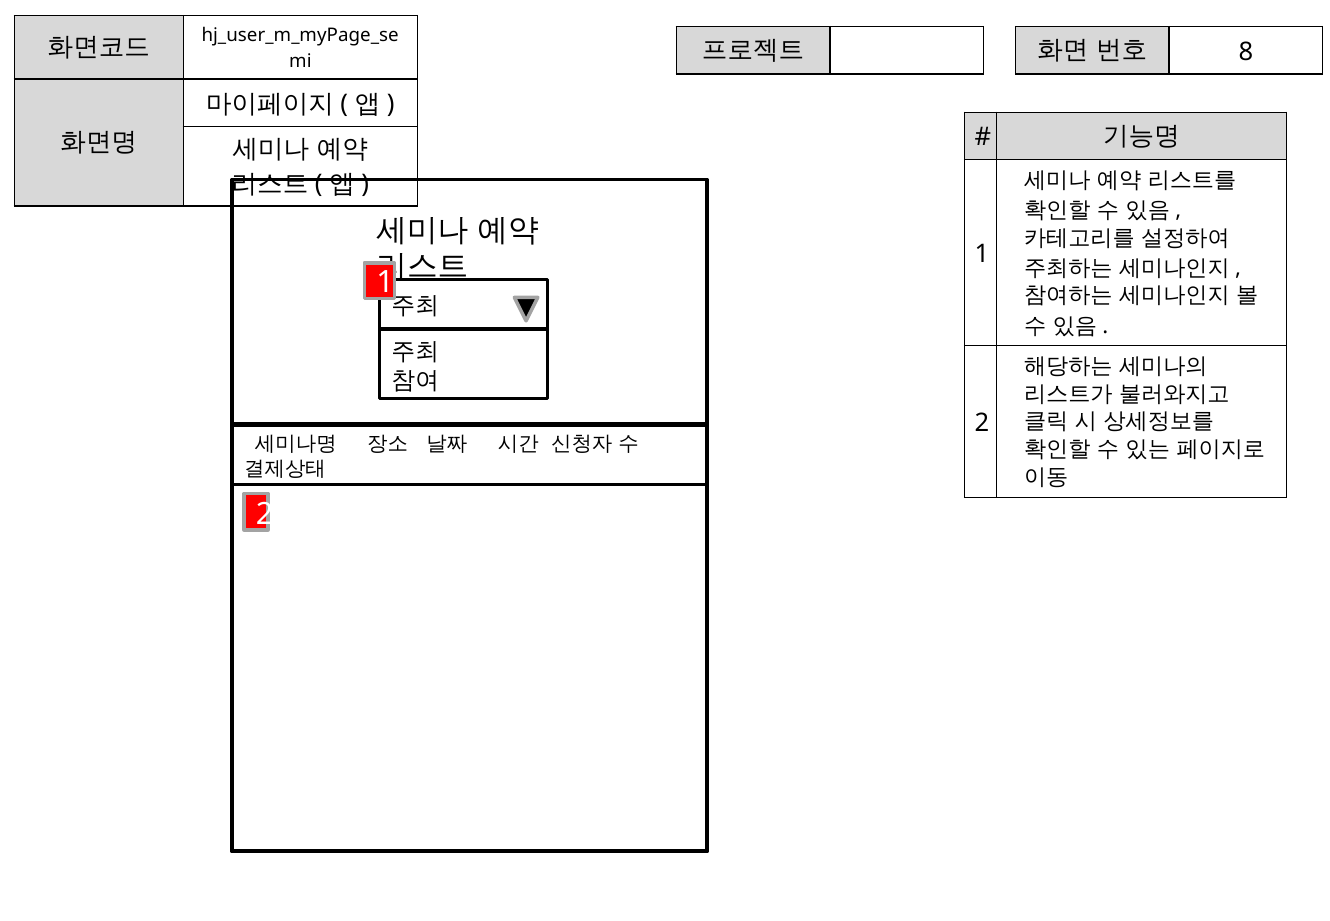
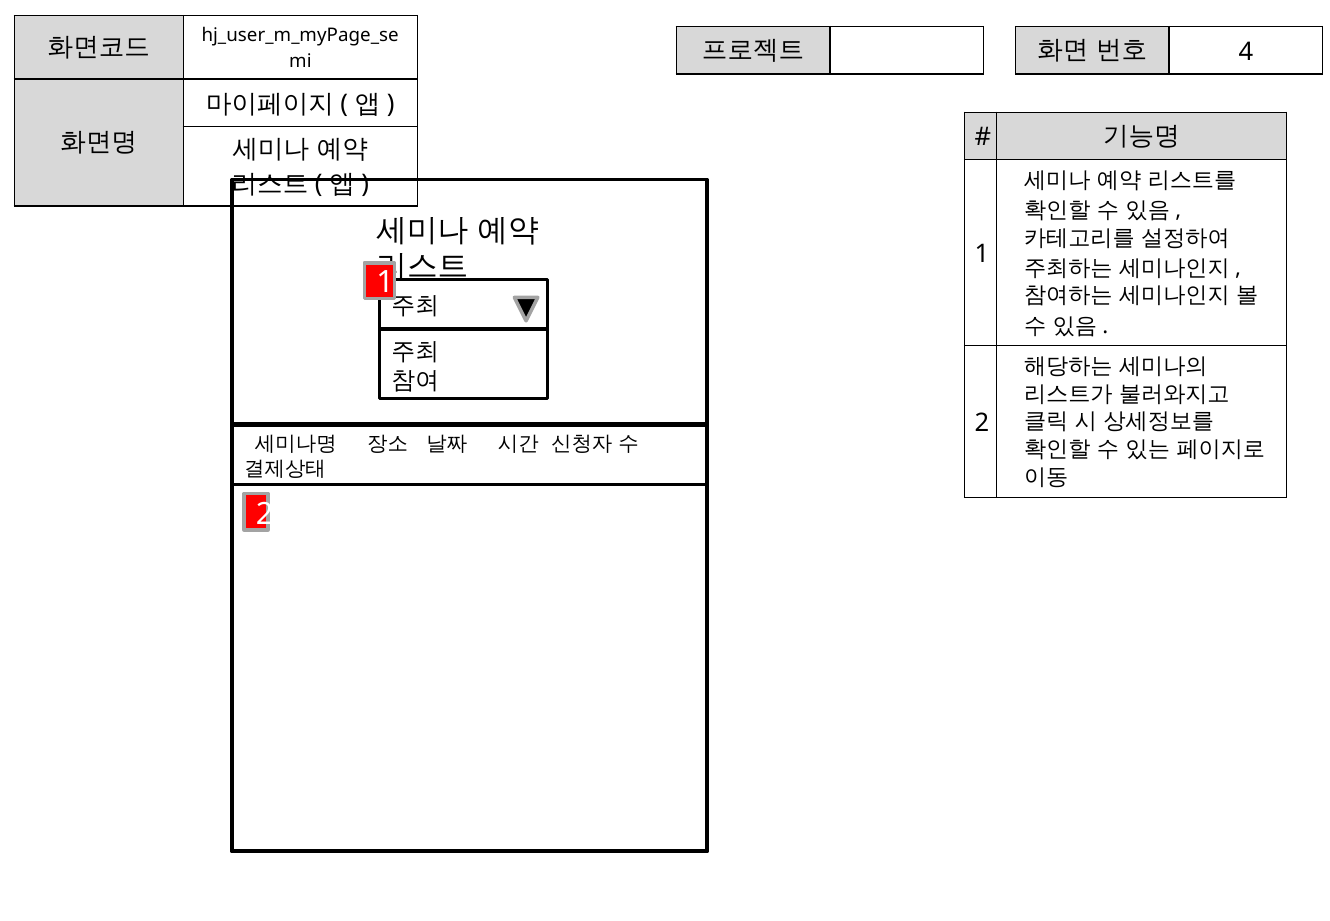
8: 8 -> 4
